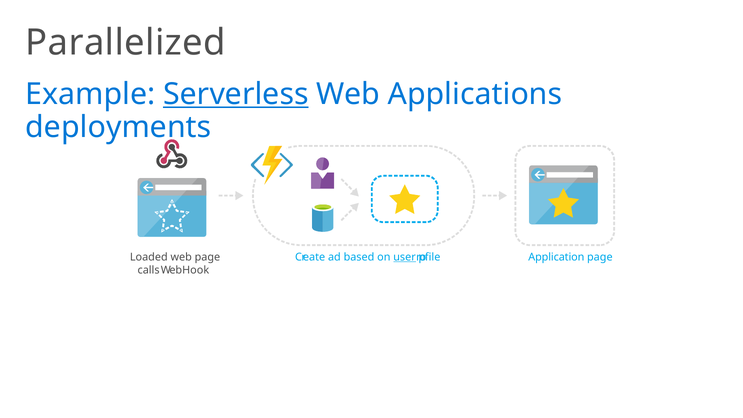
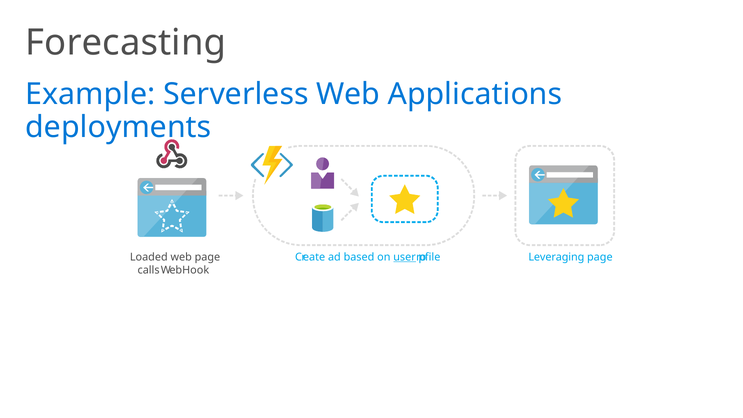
Parallelized: Parallelized -> Forecasting
Serverless underline: present -> none
Application: Application -> Leveraging
